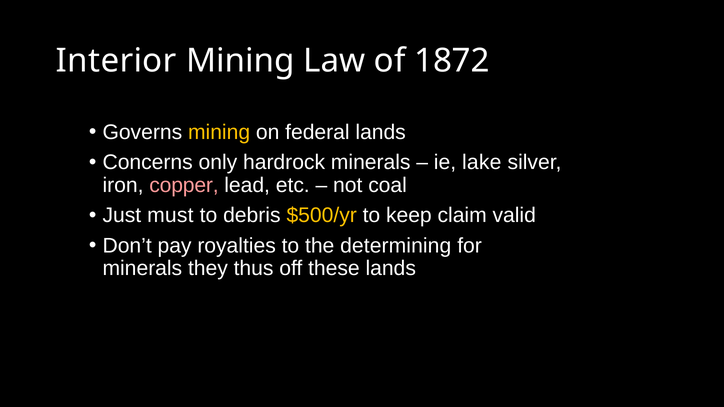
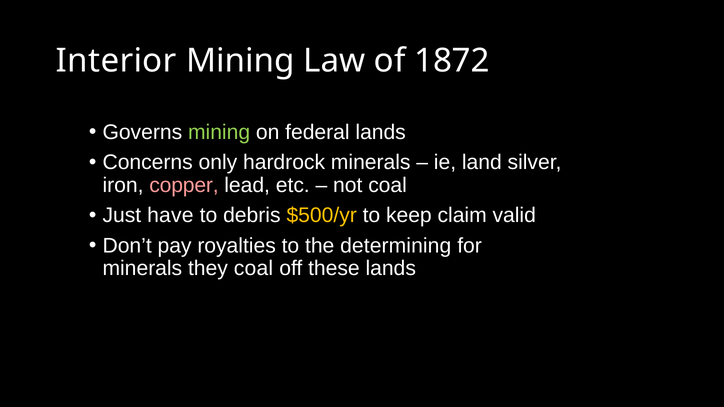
mining at (219, 132) colour: yellow -> light green
lake: lake -> land
must: must -> have
they thus: thus -> coal
